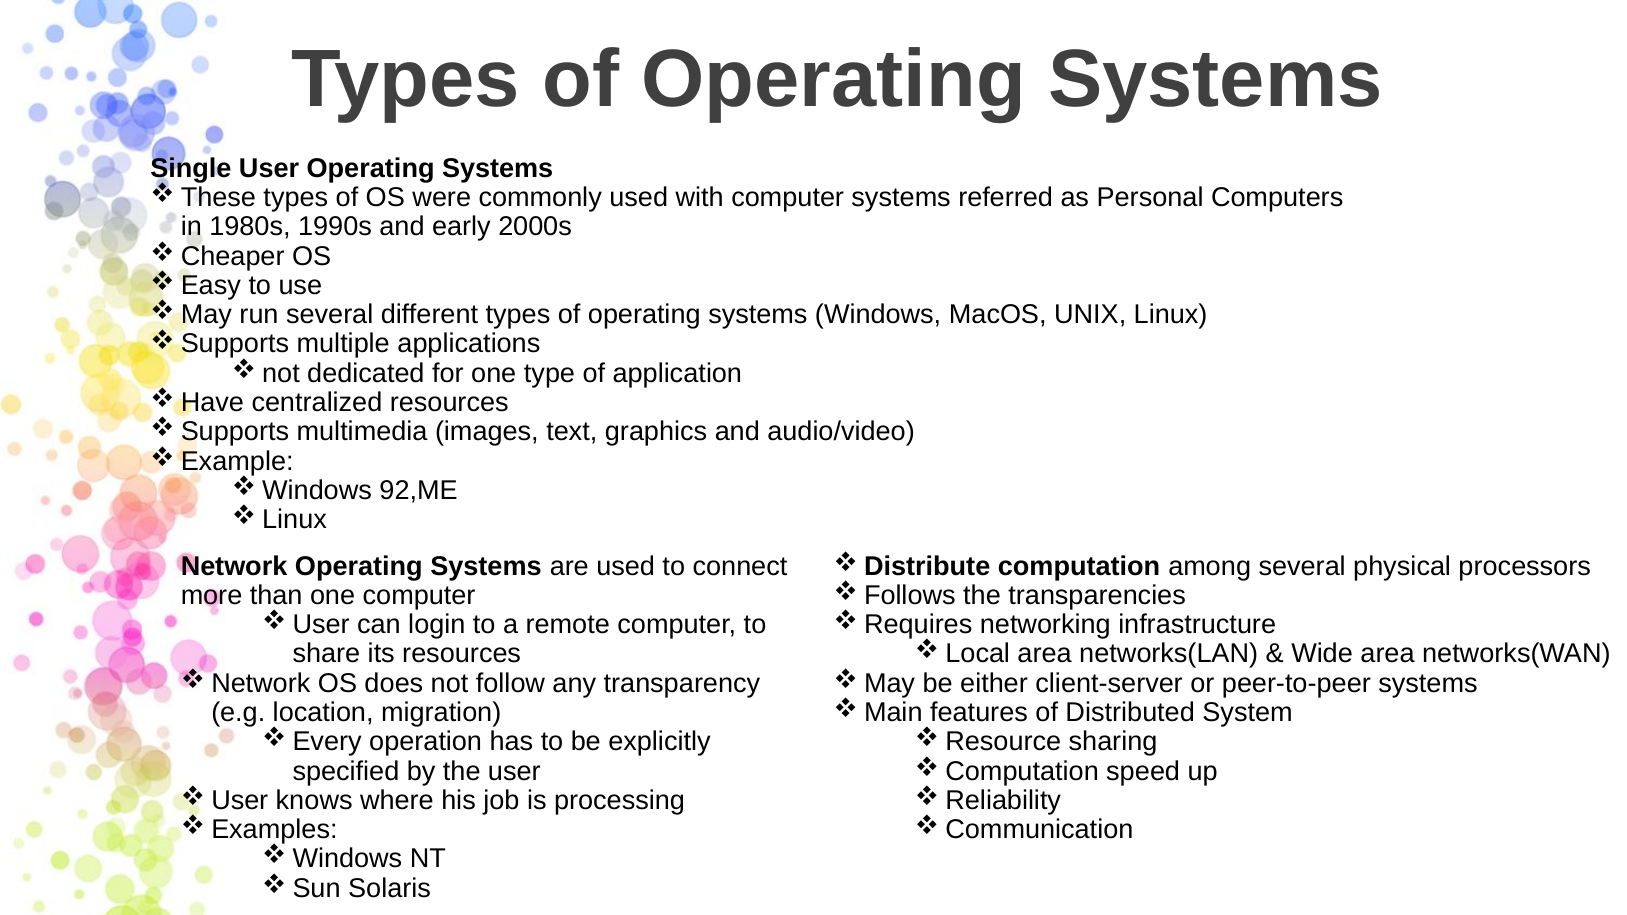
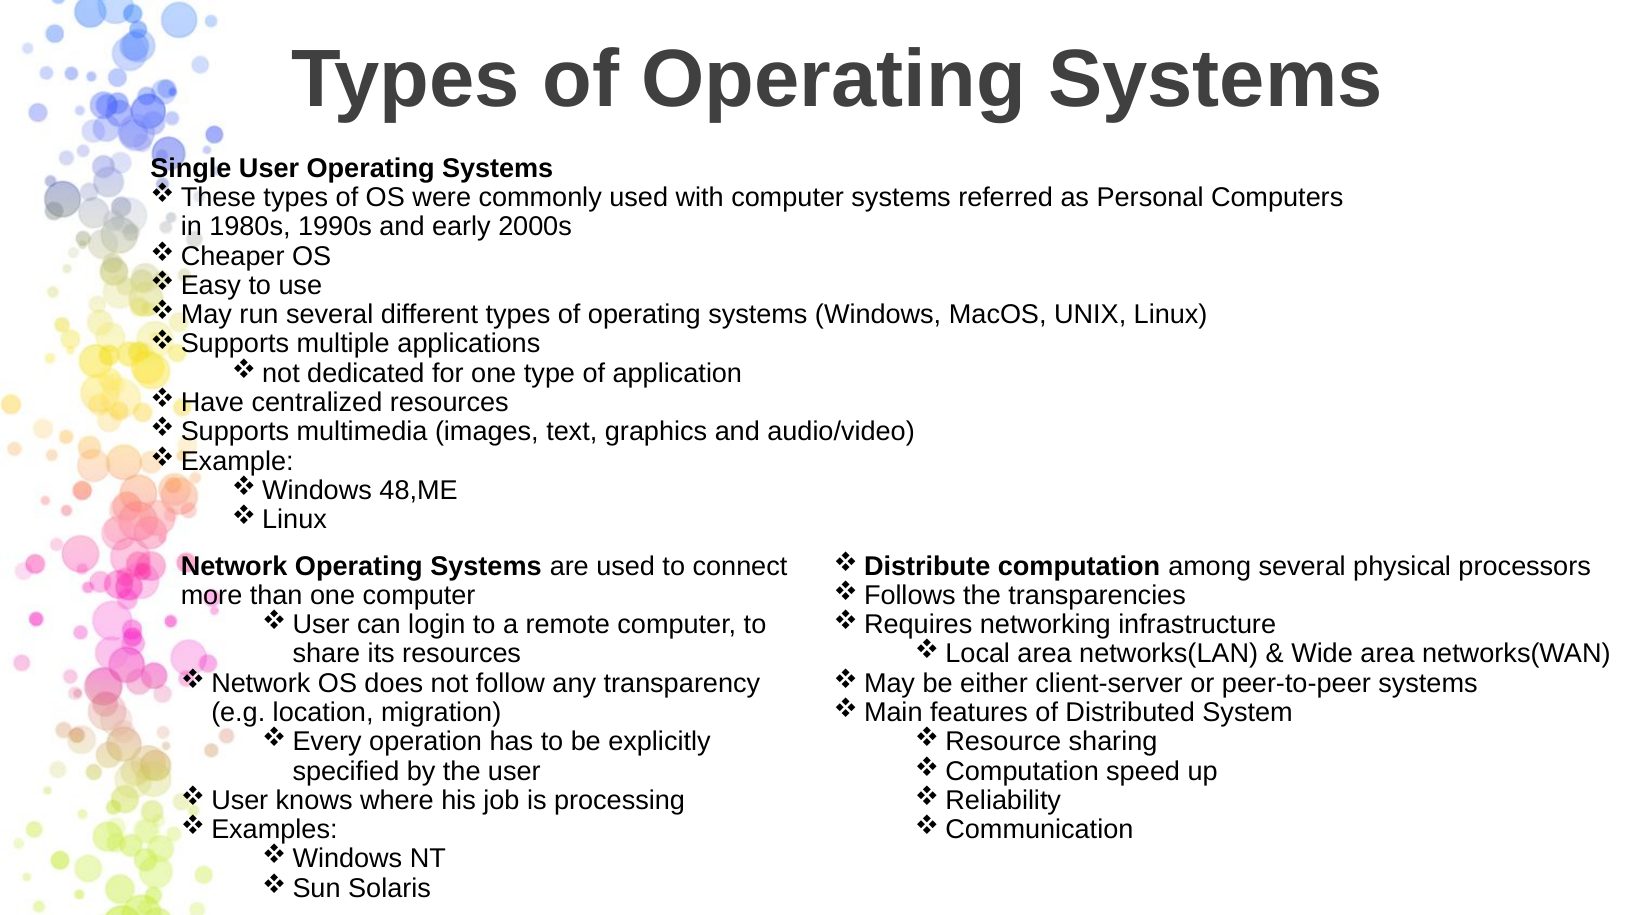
92,ME: 92,ME -> 48,ME
